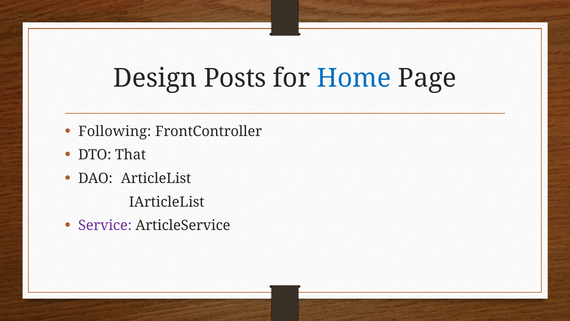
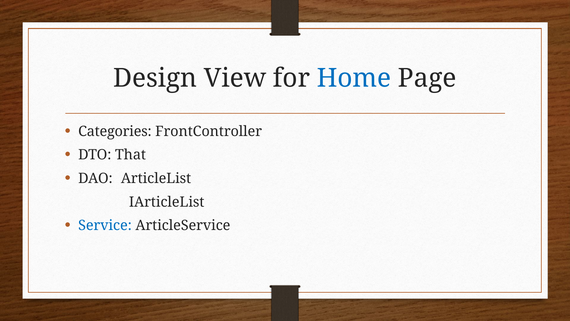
Posts: Posts -> View
Following: Following -> Categories
Service colour: purple -> blue
